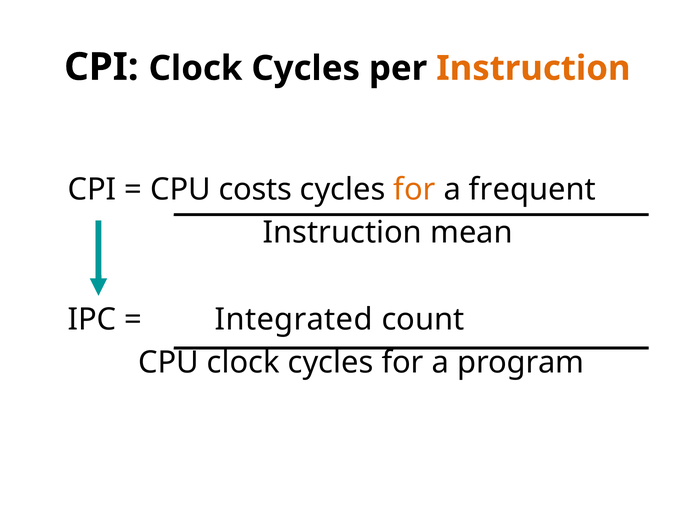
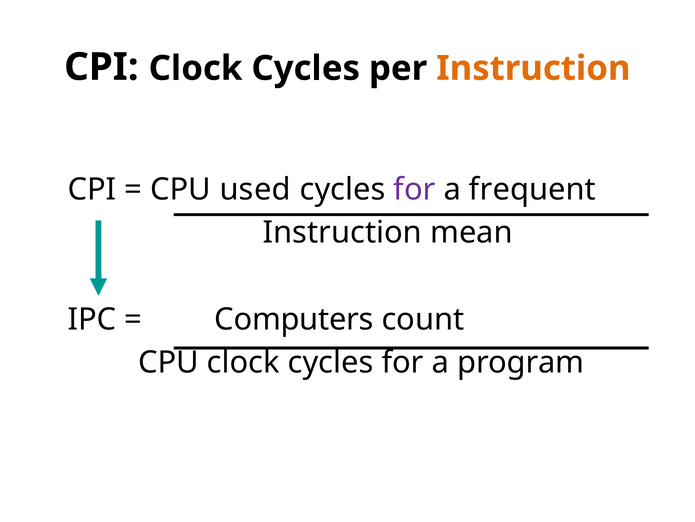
costs: costs -> used
for at (414, 189) colour: orange -> purple
Integrated: Integrated -> Computers
